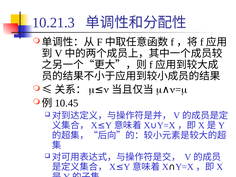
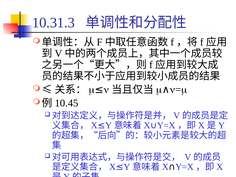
10.21.3: 10.21.3 -> 10.31.3
